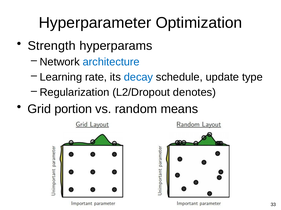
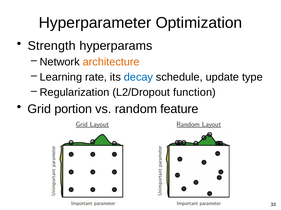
architecture colour: blue -> orange
denotes: denotes -> function
means: means -> feature
